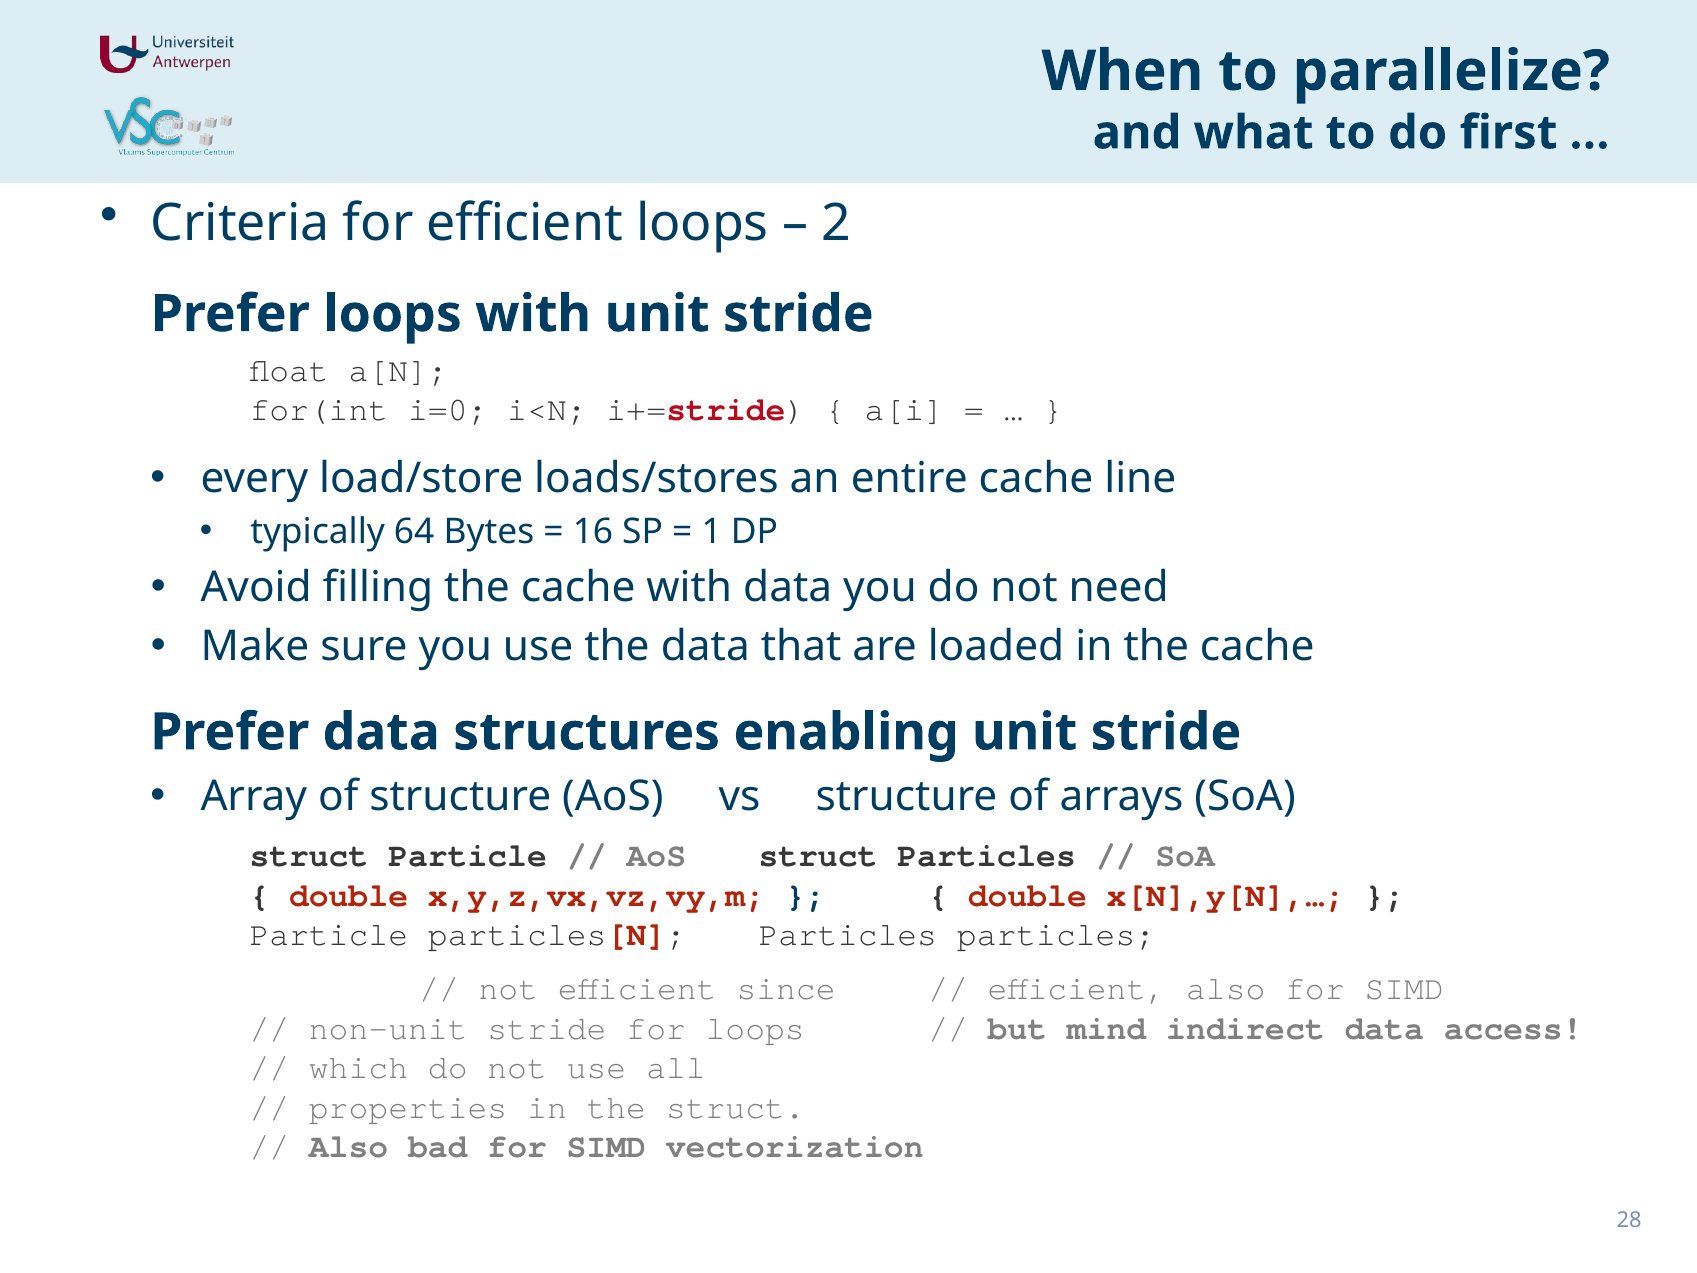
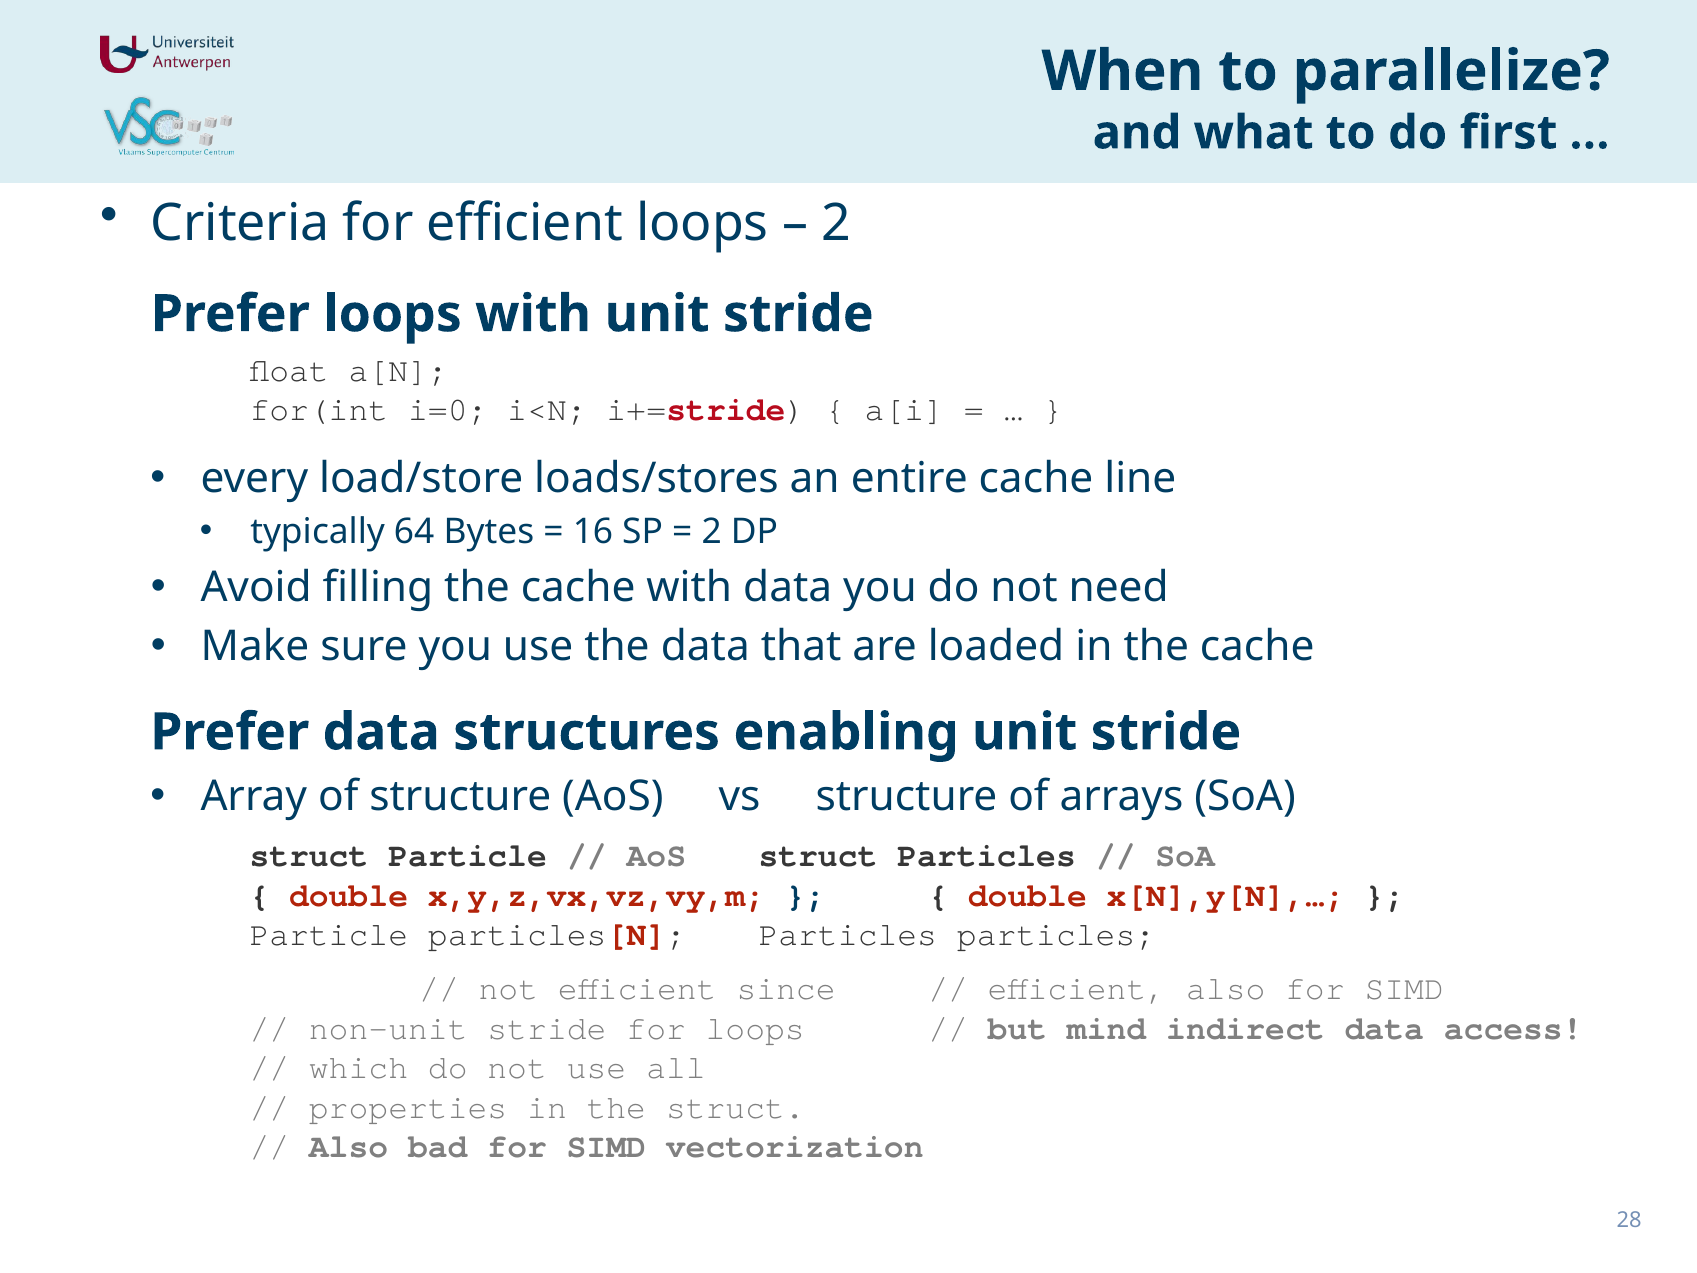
1 at (712, 532): 1 -> 2
